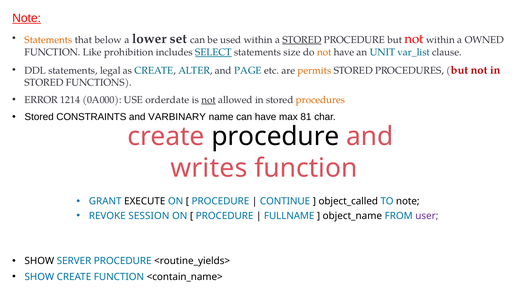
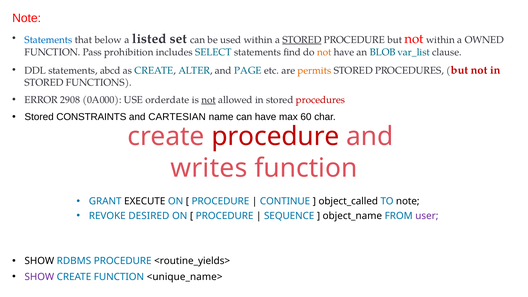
Note at (27, 18) underline: present -> none
Statements at (48, 40) colour: orange -> blue
lower: lower -> listed
Like: Like -> Pass
SELECT underline: present -> none
size: size -> find
UNIT: UNIT -> BLOB
legal: legal -> abcd
1214: 1214 -> 2908
procedures at (320, 100) colour: orange -> red
VARBINARY: VARBINARY -> CARTESIAN
81: 81 -> 60
procedure at (275, 136) colour: black -> red
SESSION: SESSION -> DESIRED
FULLNAME: FULLNAME -> SEQUENCE
SERVER: SERVER -> RDBMS
SHOW at (39, 277) colour: blue -> purple
<contain_name>: <contain_name> -> <unique_name>
